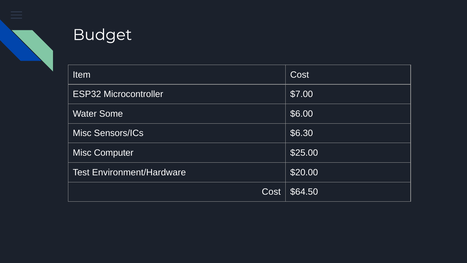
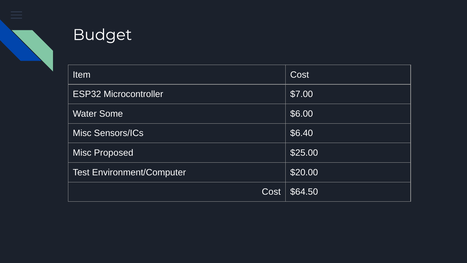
$6.30: $6.30 -> $6.40
Computer: Computer -> Proposed
Environment/Hardware: Environment/Hardware -> Environment/Computer
